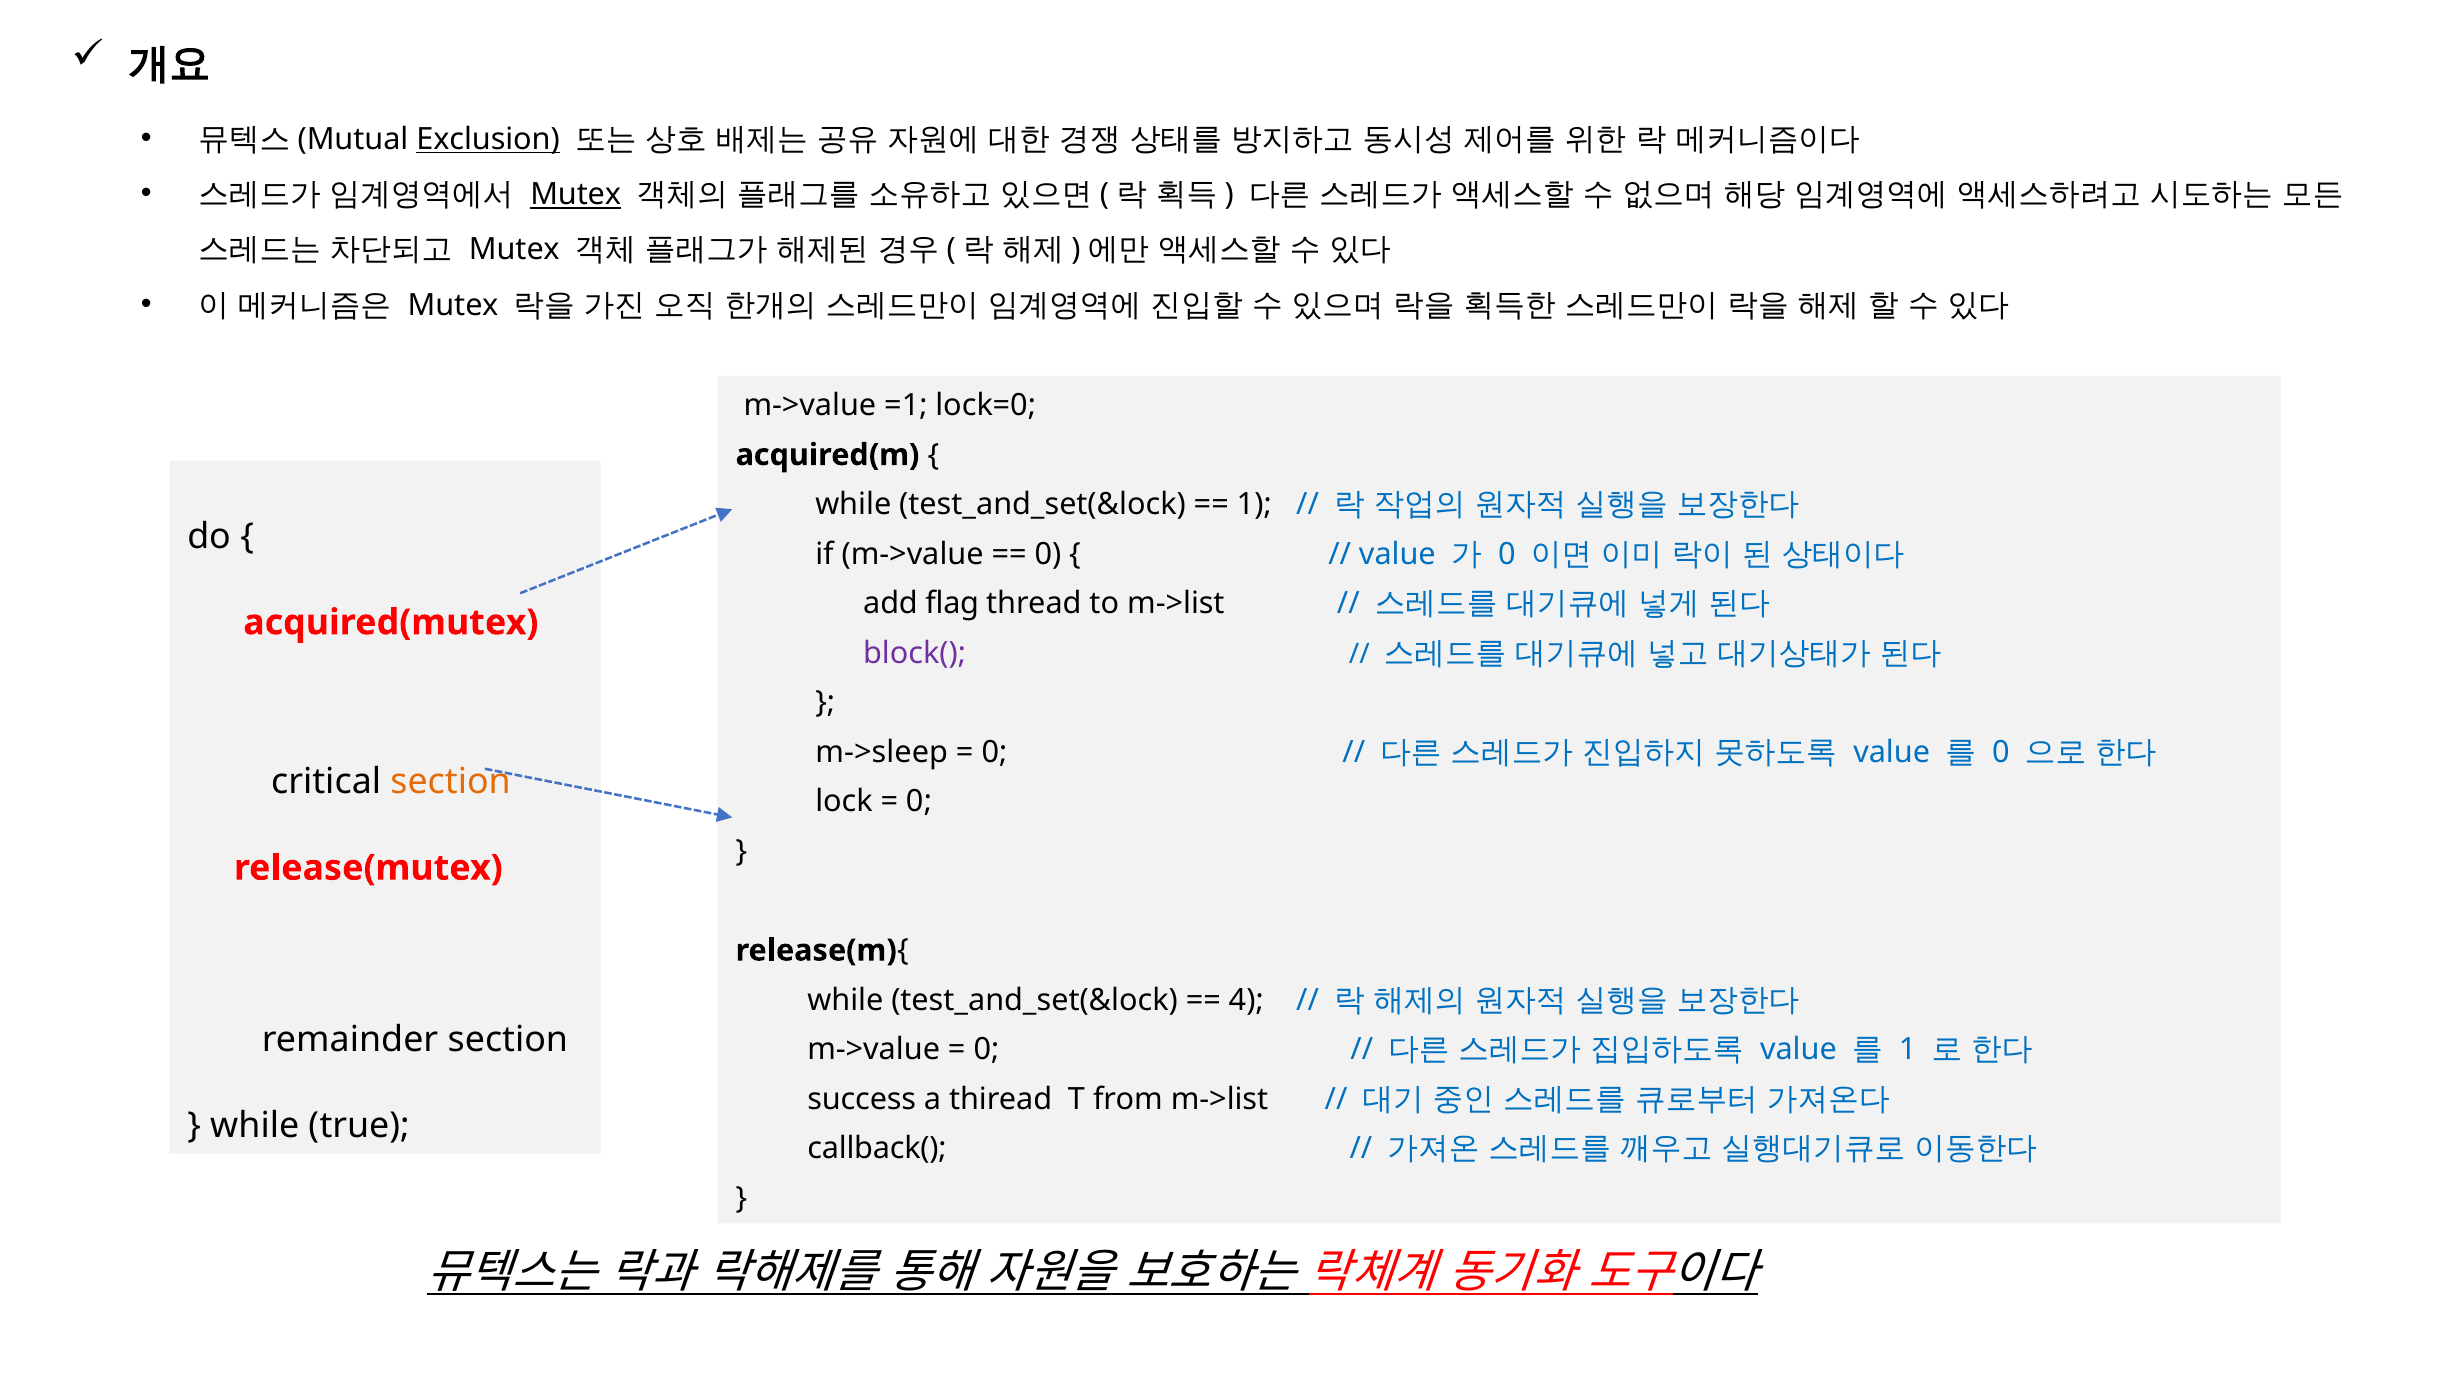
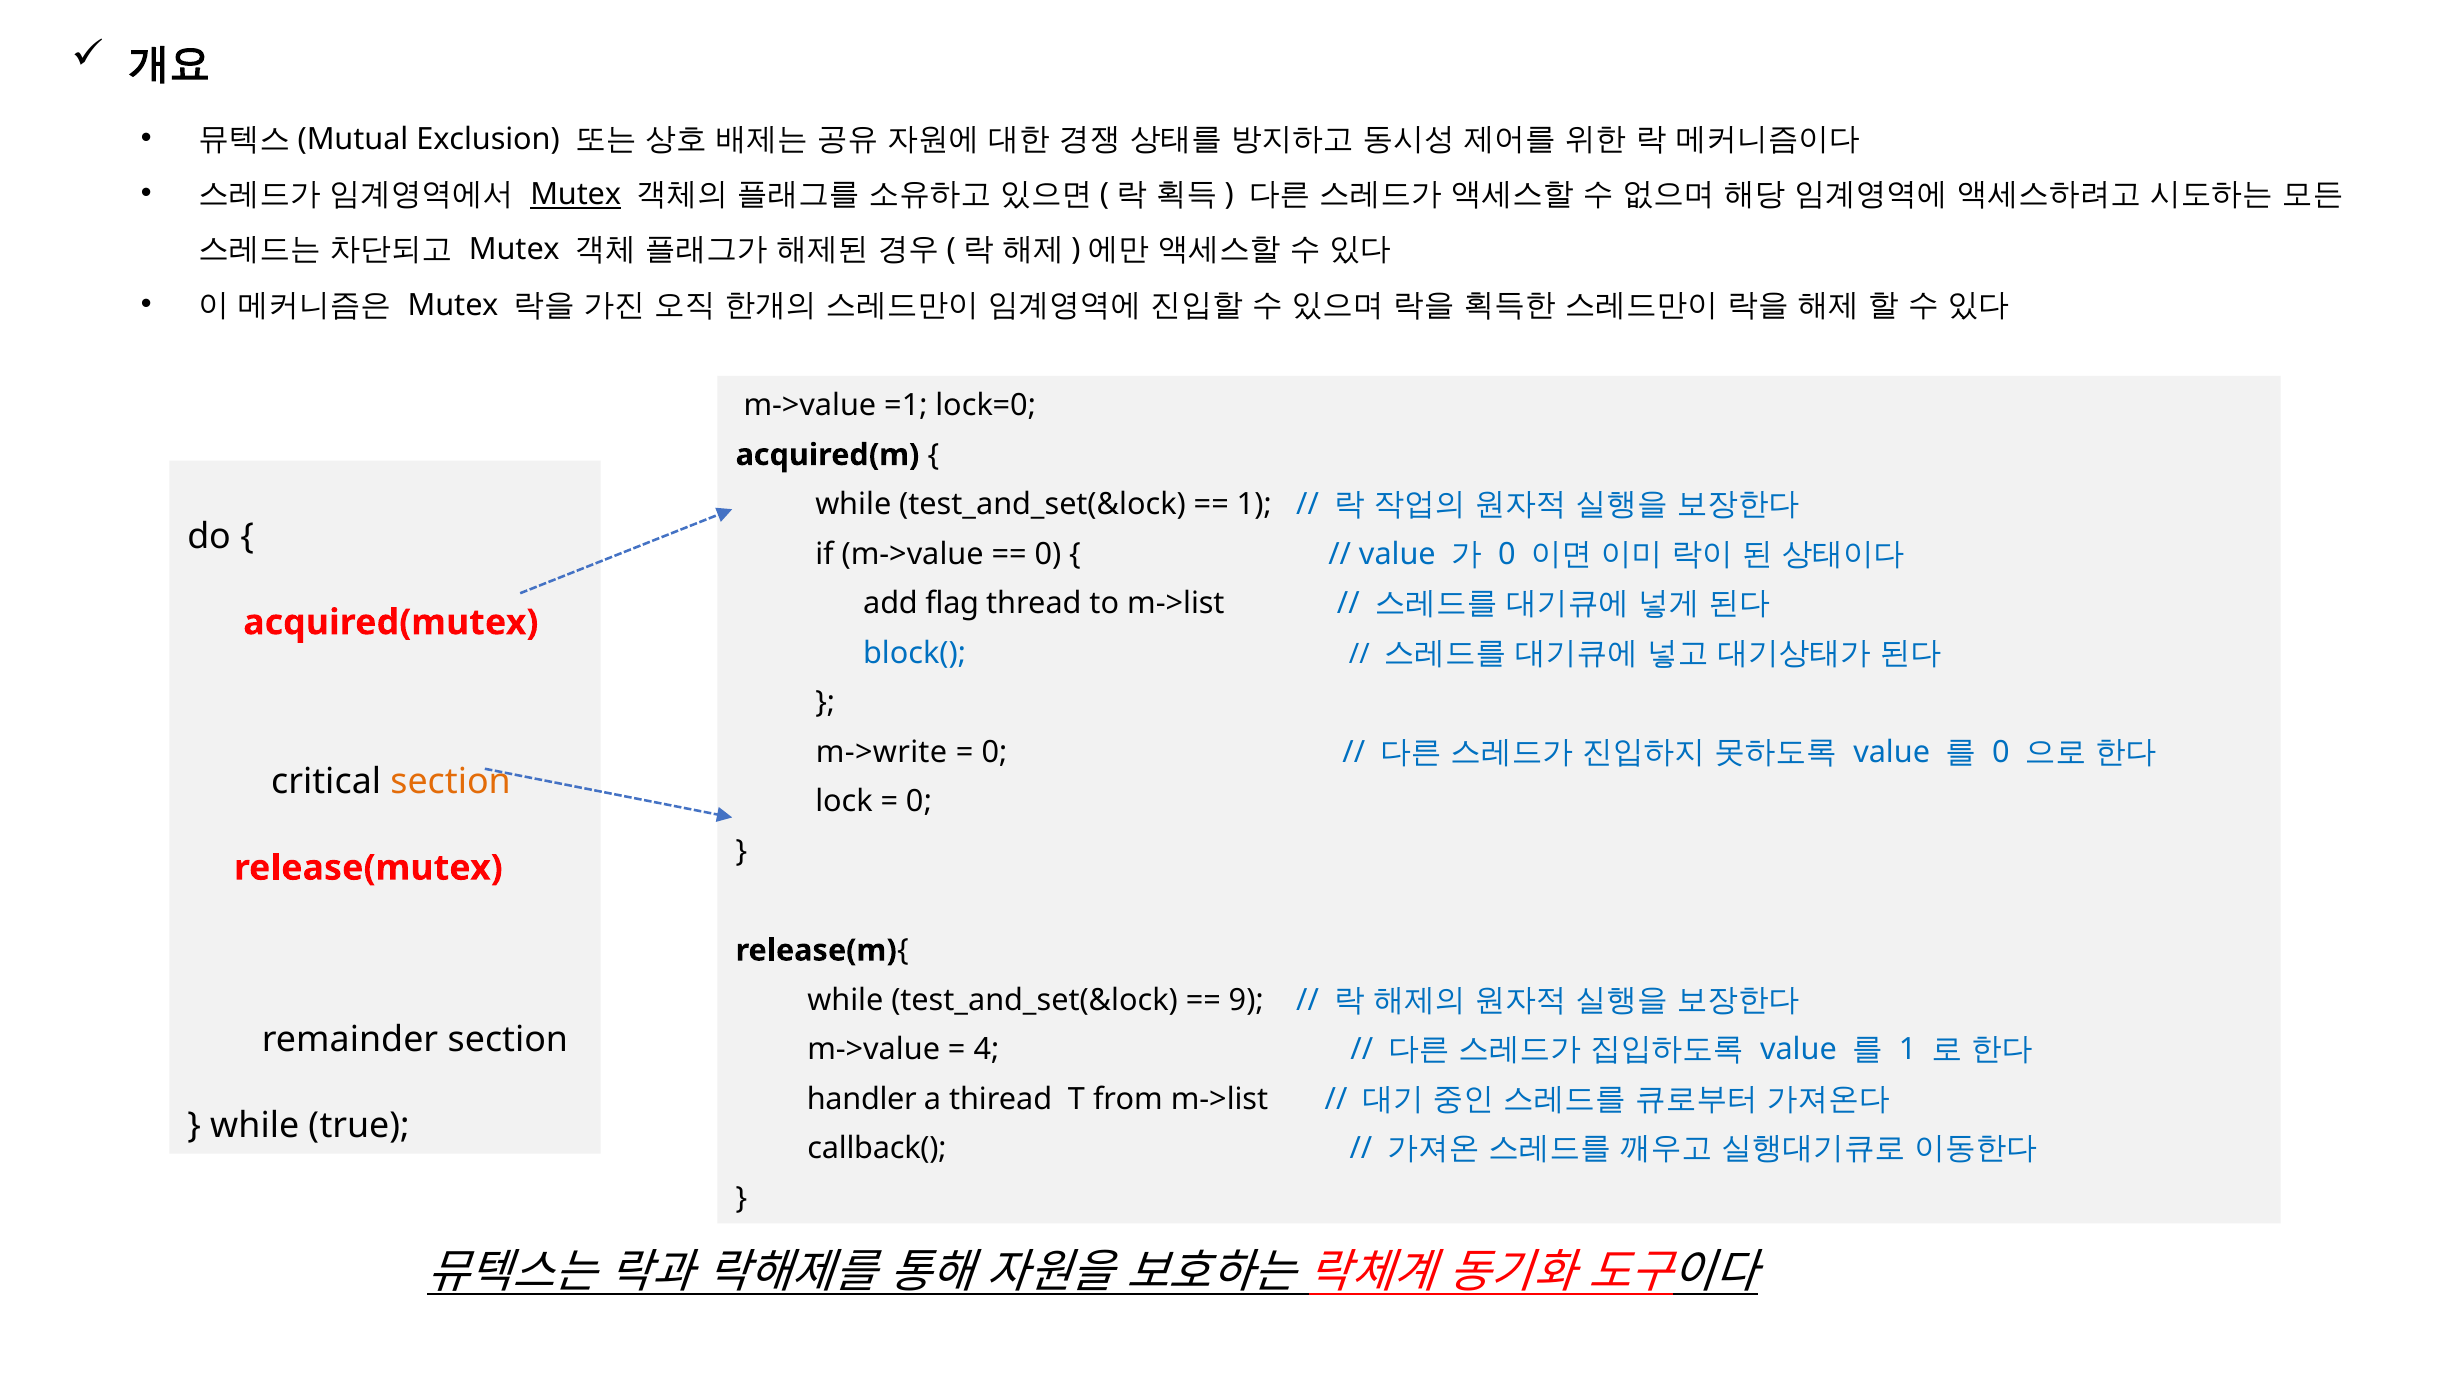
Exclusion underline: present -> none
block( colour: purple -> blue
m->sleep: m->sleep -> m->write
4: 4 -> 9
0 at (987, 1049): 0 -> 4
success: success -> handler
